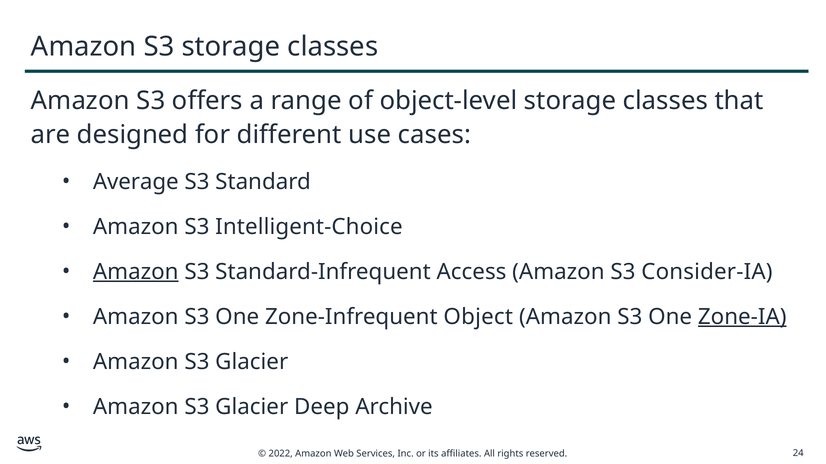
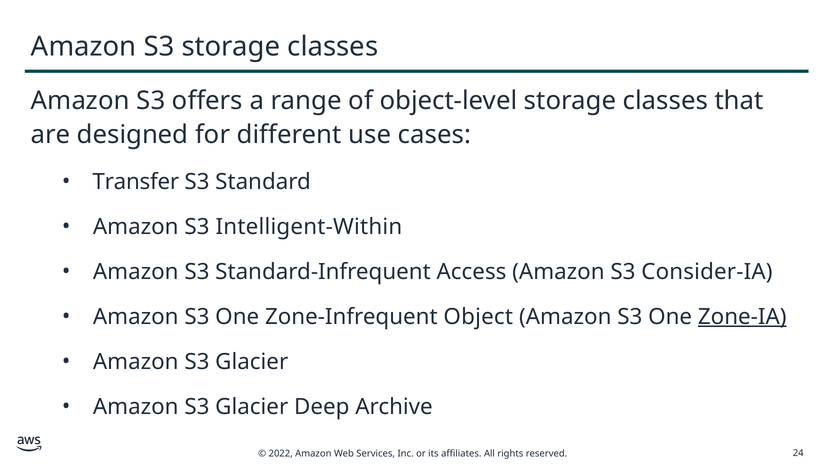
Average: Average -> Transfer
Intelligent-Choice: Intelligent-Choice -> Intelligent-Within
Amazon at (136, 272) underline: present -> none
